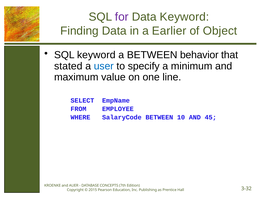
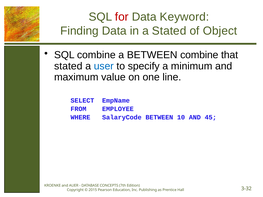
for colour: purple -> red
a Earlier: Earlier -> Stated
SQL keyword: keyword -> combine
BETWEEN behavior: behavior -> combine
